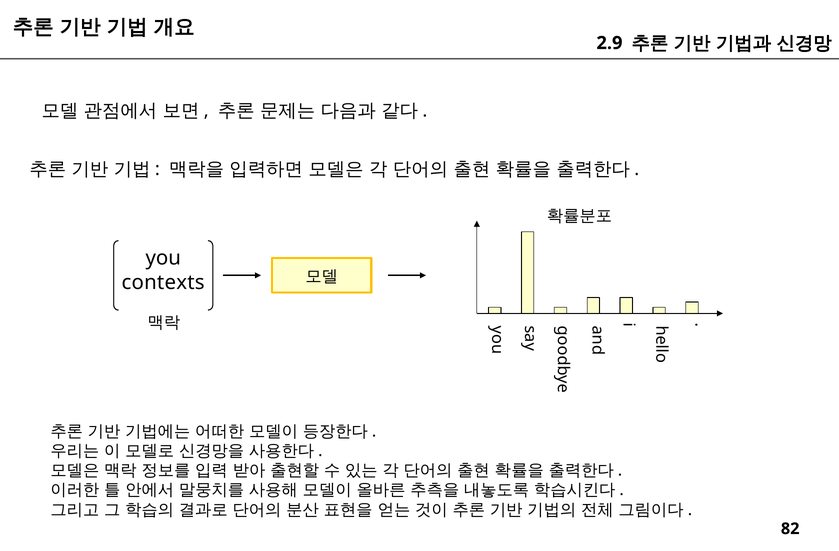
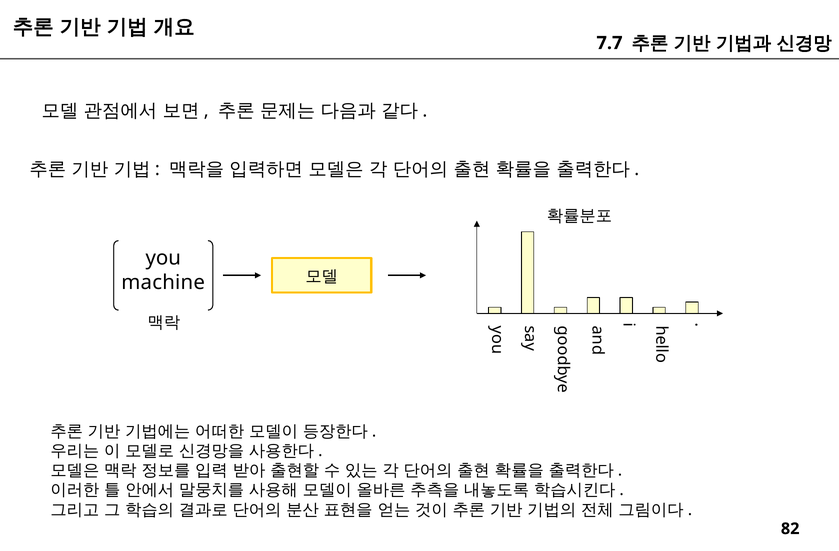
2.9: 2.9 -> 7.7
contexts: contexts -> machine
